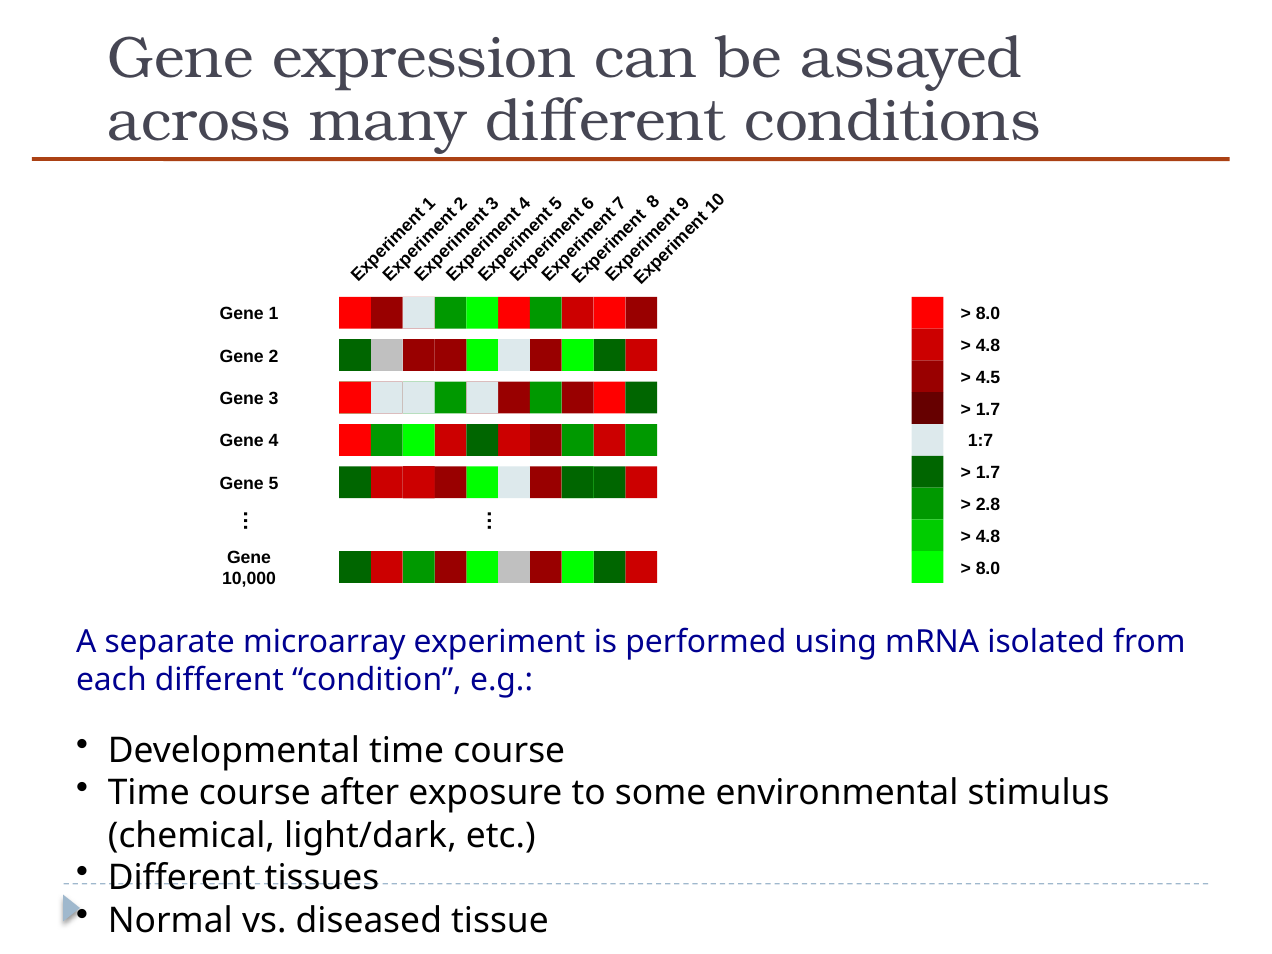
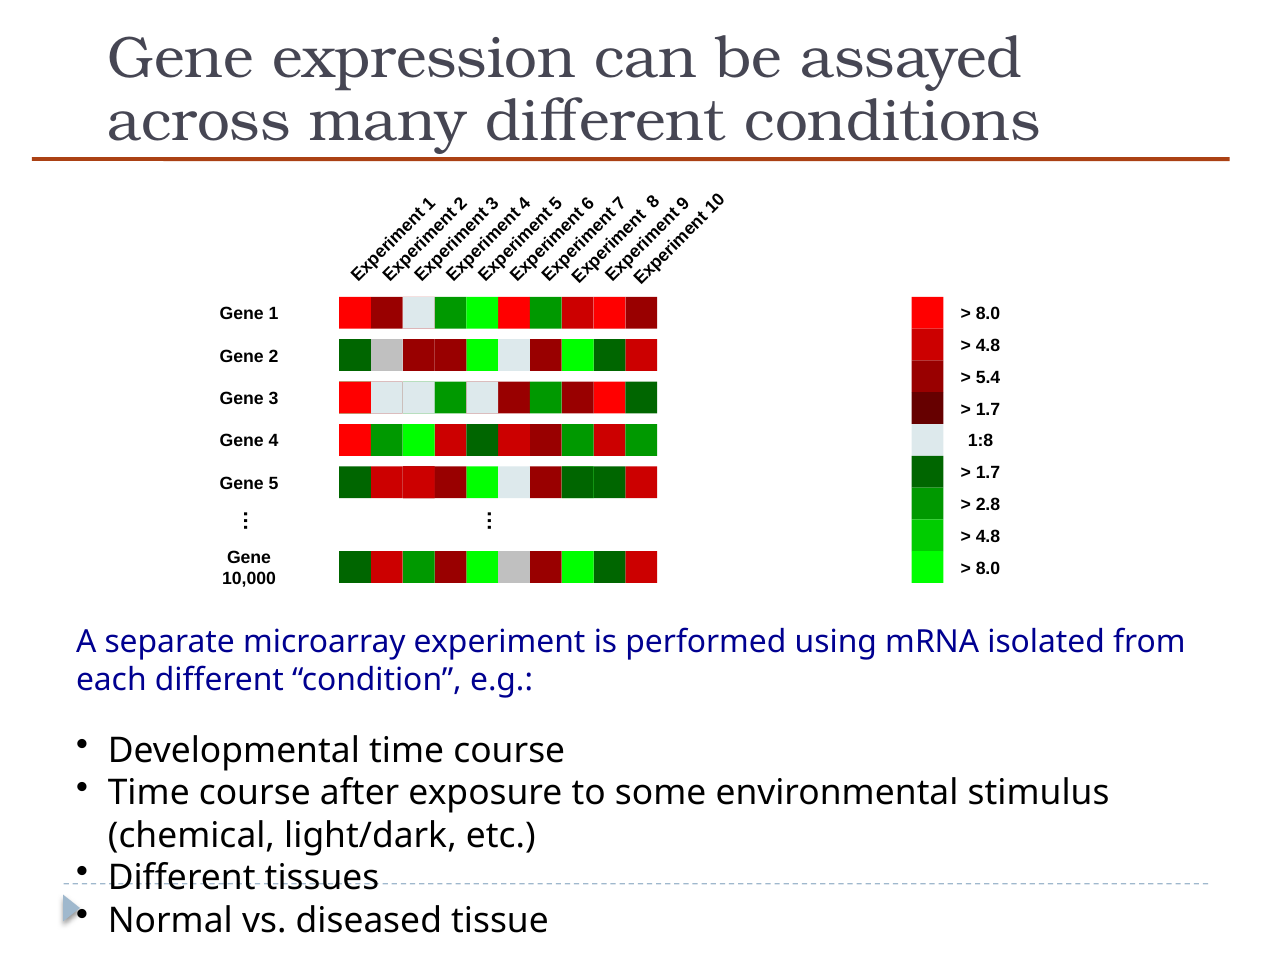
4.5: 4.5 -> 5.4
1:7: 1:7 -> 1:8
